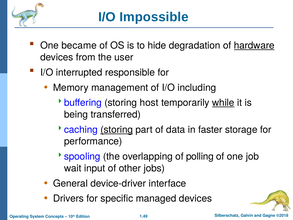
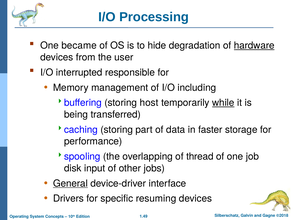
Impossible: Impossible -> Processing
storing at (117, 129) underline: present -> none
polling: polling -> thread
wait: wait -> disk
General underline: none -> present
managed: managed -> resuming
